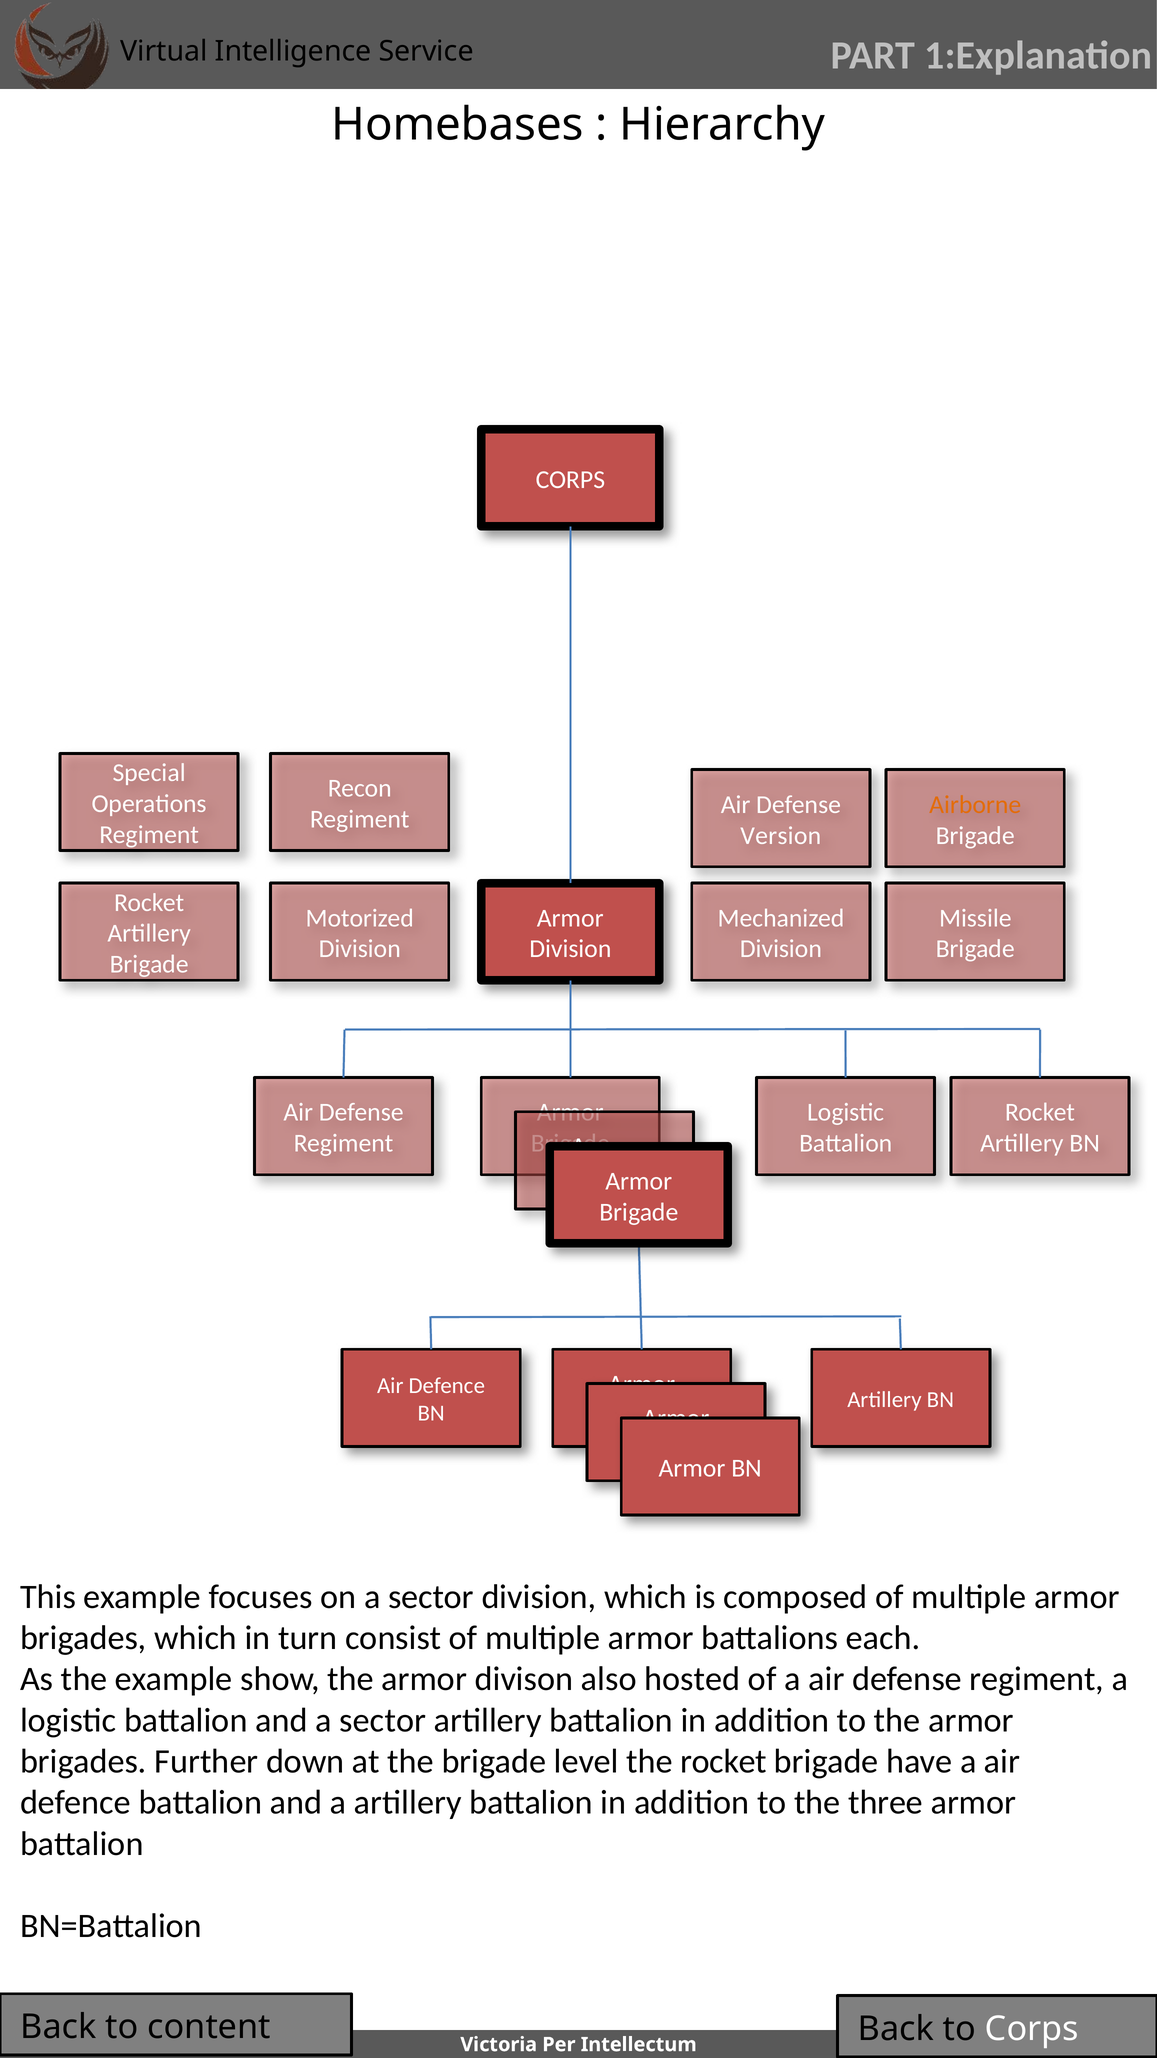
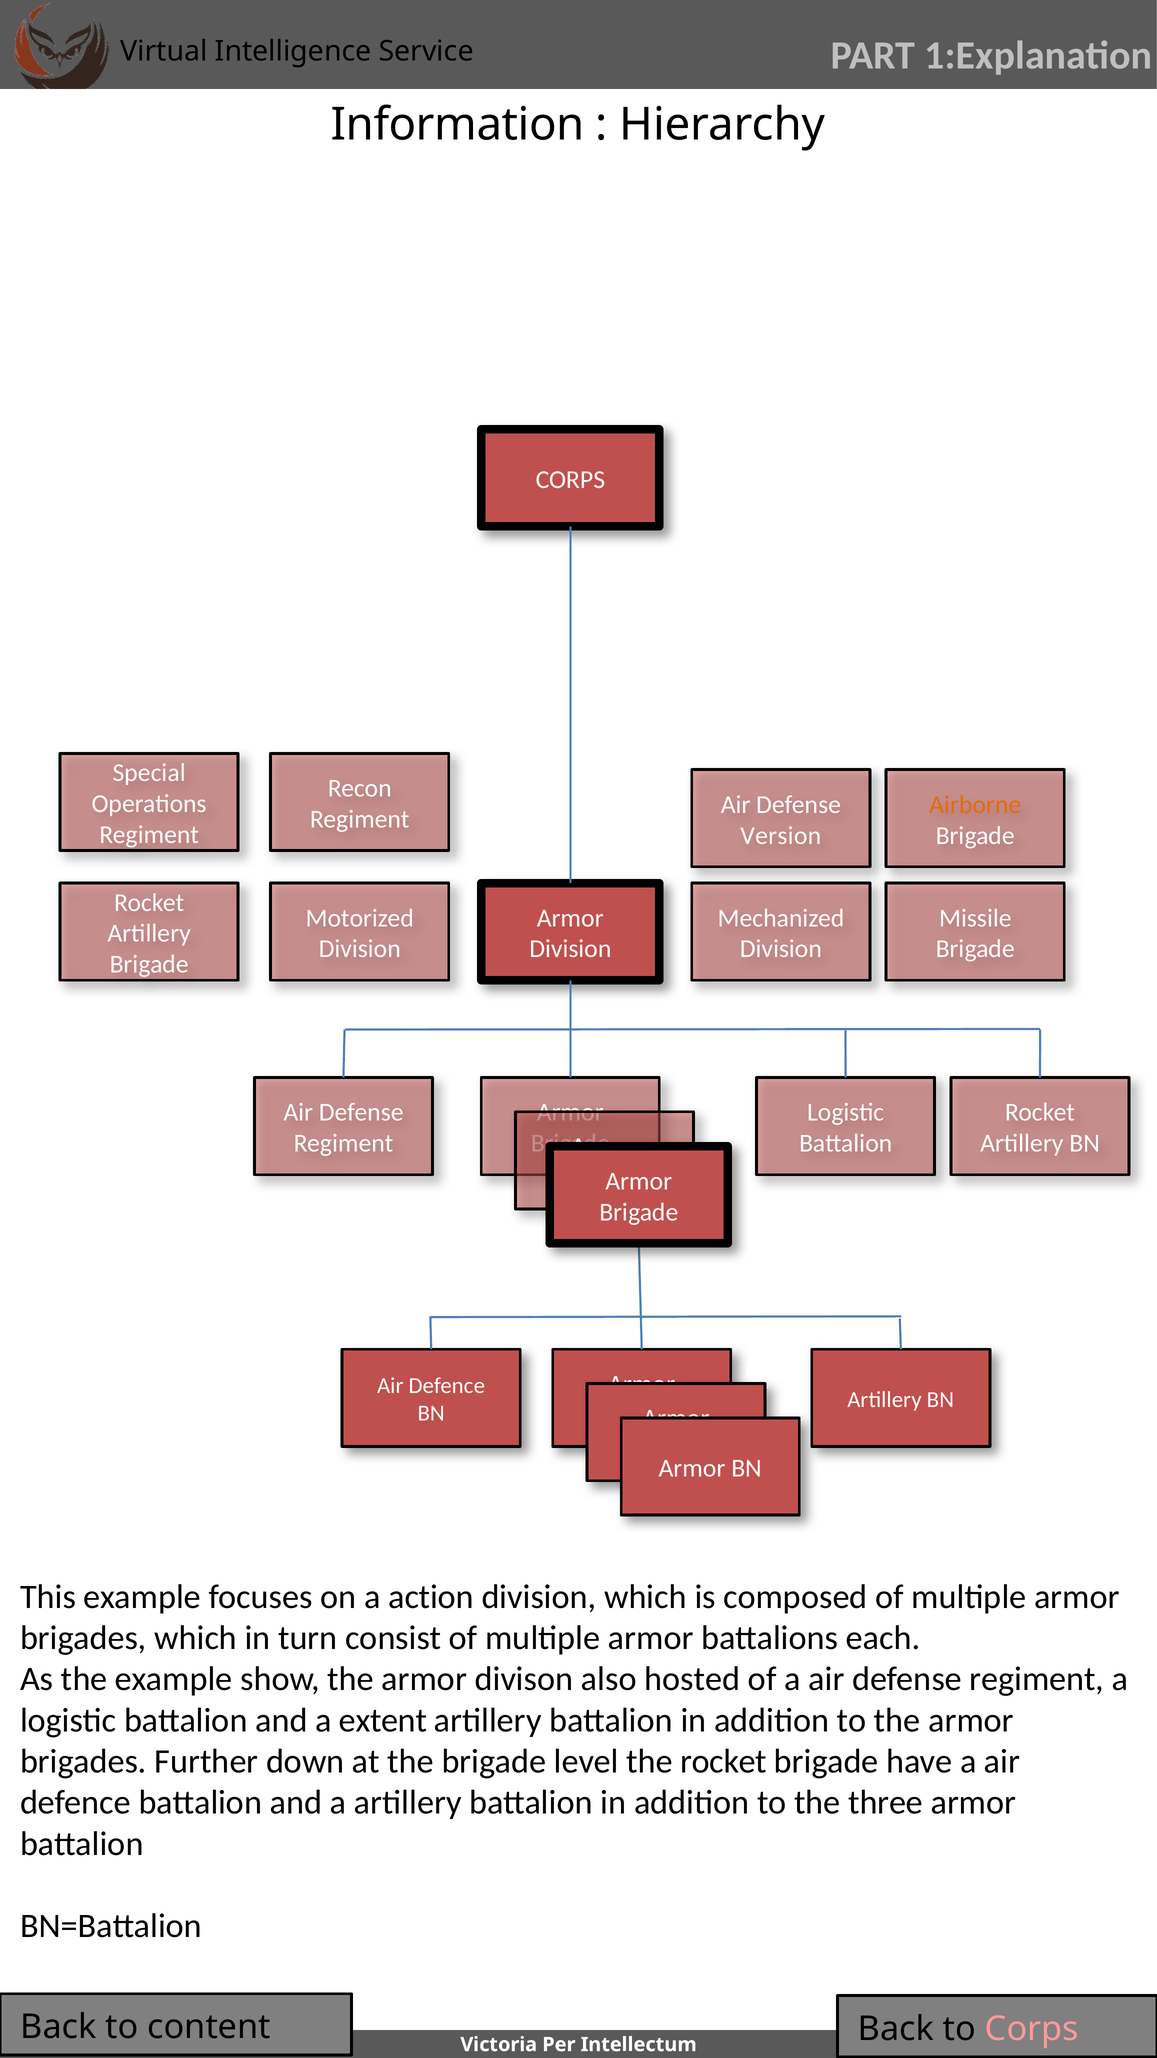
Homebases: Homebases -> Information
on a sector: sector -> action
and a sector: sector -> extent
Corps at (1032, 2028) colour: white -> pink
